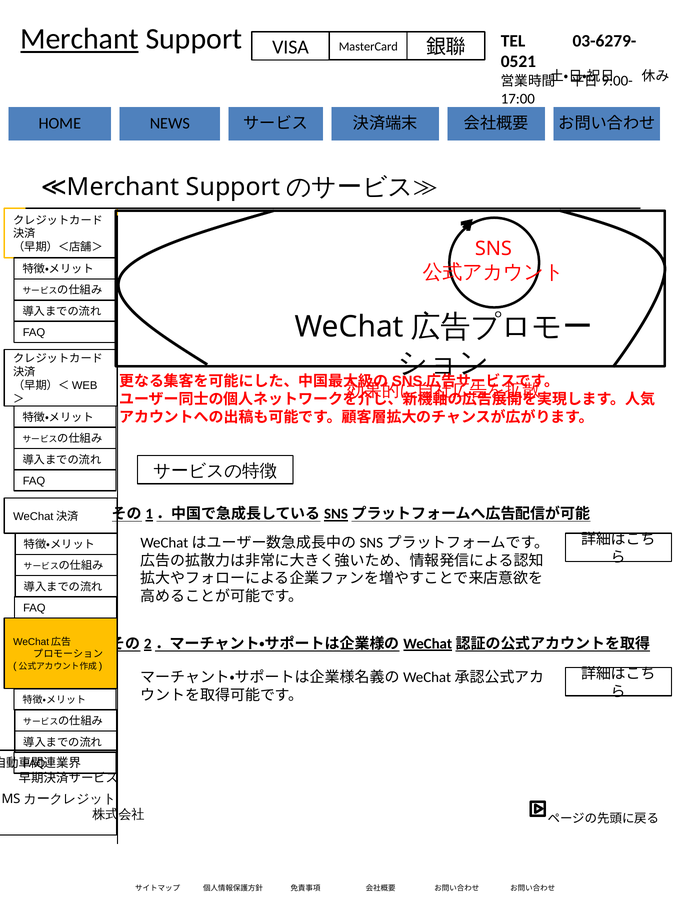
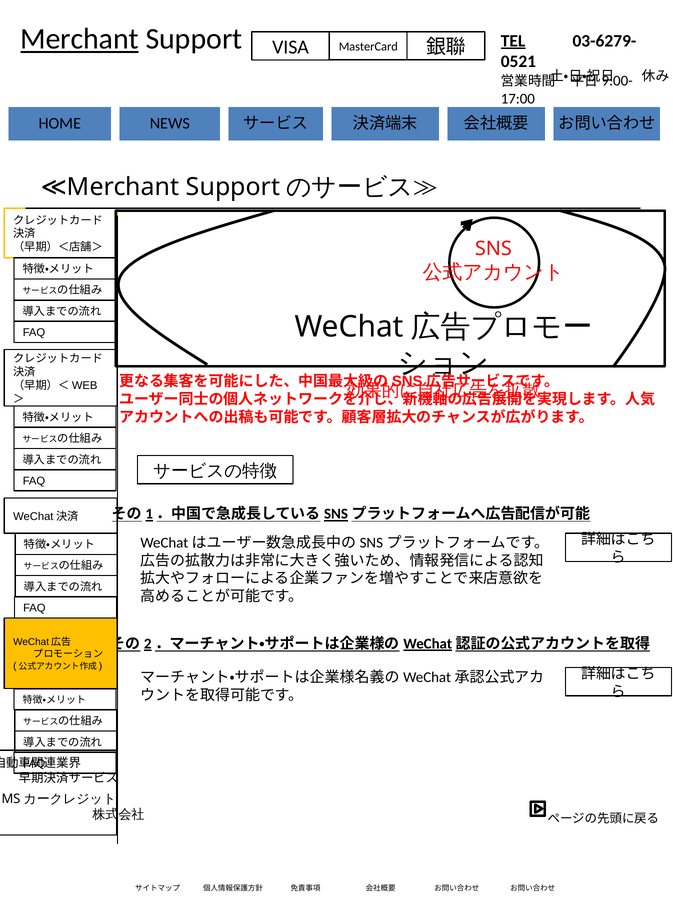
TEL underline: none -> present
